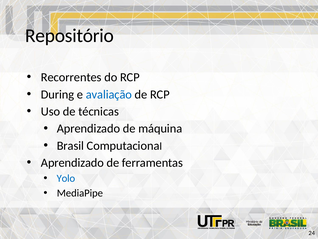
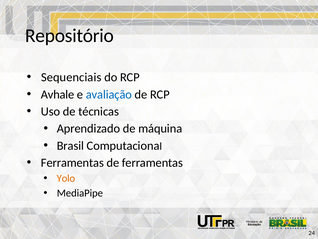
Recorrentes: Recorrentes -> Sequenciais
During: During -> Avhale
Aprendizado at (72, 162): Aprendizado -> Ferramentas
Yolo colour: blue -> orange
